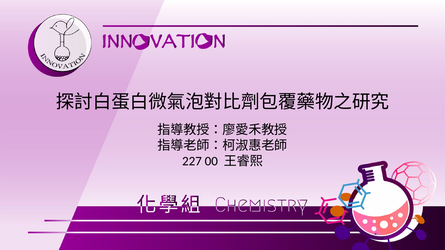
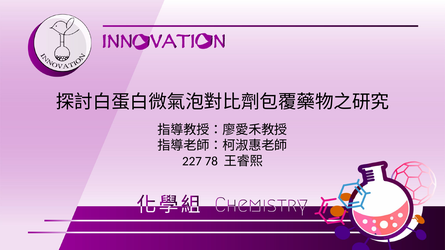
00: 00 -> 78
